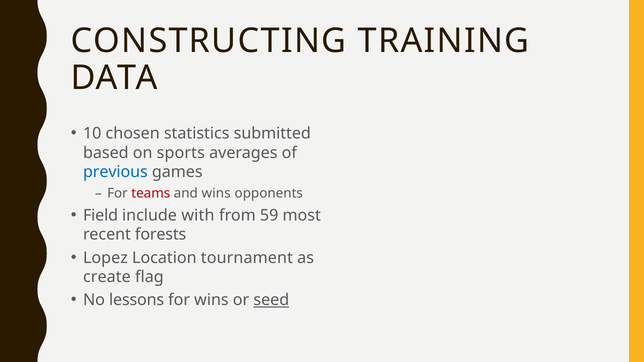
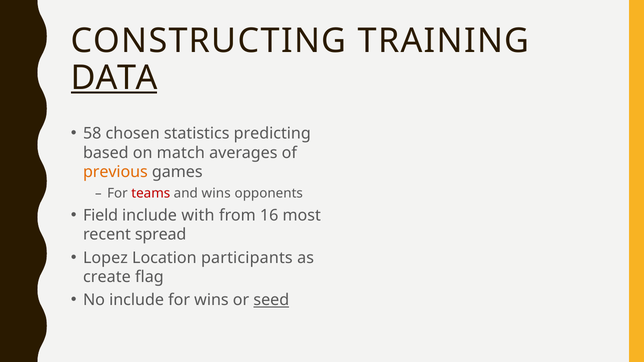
DATA underline: none -> present
10: 10 -> 58
submitted: submitted -> predicting
sports: sports -> match
previous colour: blue -> orange
59: 59 -> 16
forests: forests -> spread
tournament: tournament -> participants
No lessons: lessons -> include
